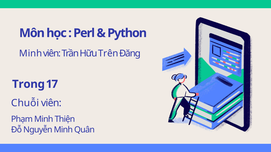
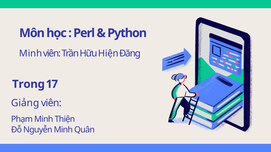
Trên: Trên -> Hiện
Chuỗi: Chuỗi -> Giảng
